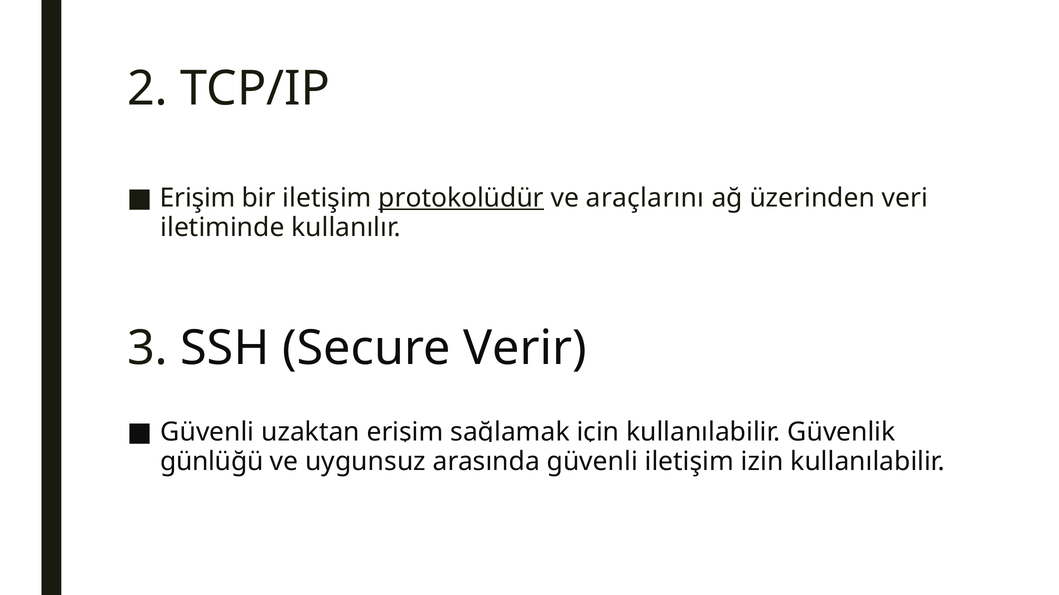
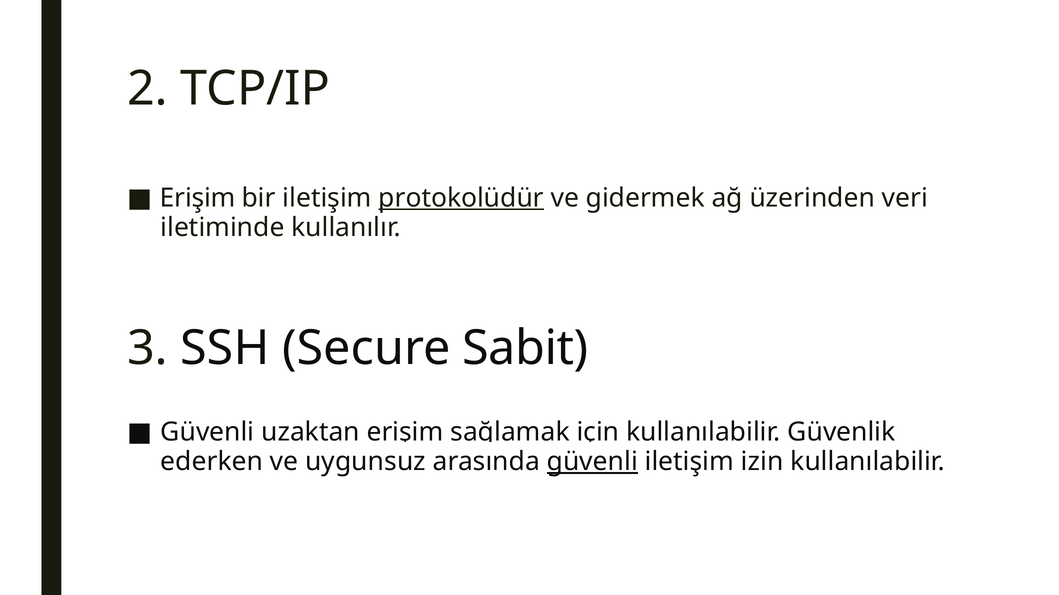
araçlarını: araçlarını -> gidermek
Verir: Verir -> Sabit
günlüğü: günlüğü -> ederken
güvenli at (592, 462) underline: none -> present
